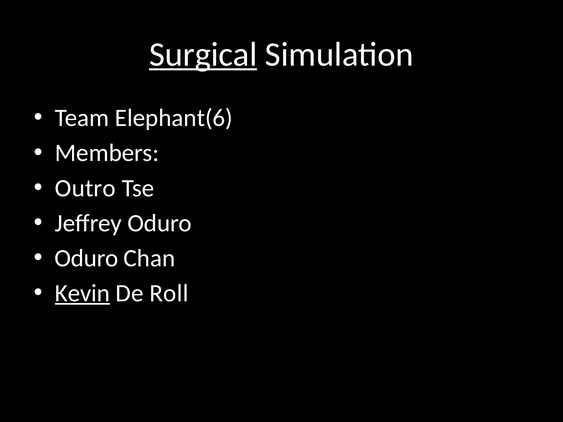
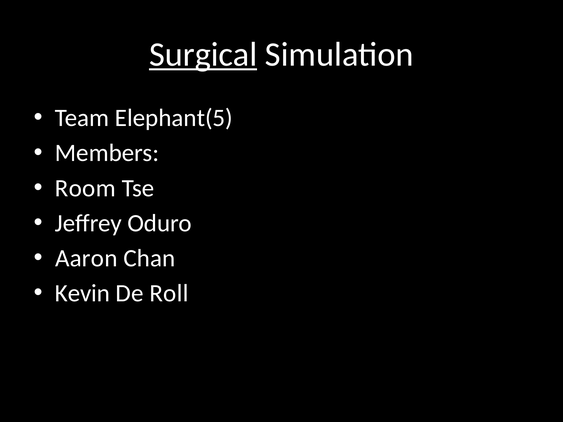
Elephant(6: Elephant(6 -> Elephant(5
Outro: Outro -> Room
Oduro at (87, 258): Oduro -> Aaron
Kevin underline: present -> none
